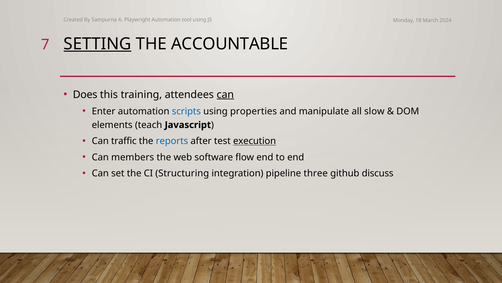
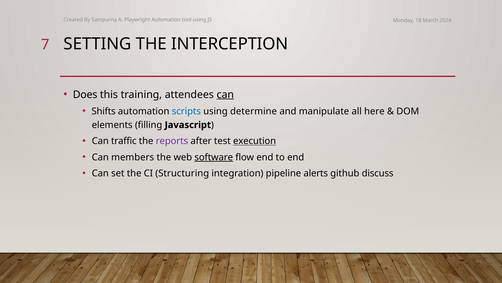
SETTING underline: present -> none
ACCOUNTABLE: ACCOUNTABLE -> INTERCEPTION
Enter: Enter -> Shifts
properties: properties -> determine
slow: slow -> here
teach: teach -> filling
reports colour: blue -> purple
software underline: none -> present
three: three -> alerts
